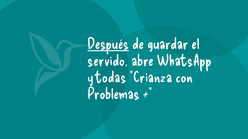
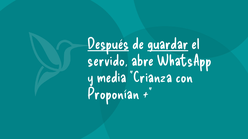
guardar underline: none -> present
todas: todas -> media
Problemas: Problemas -> Proponían
